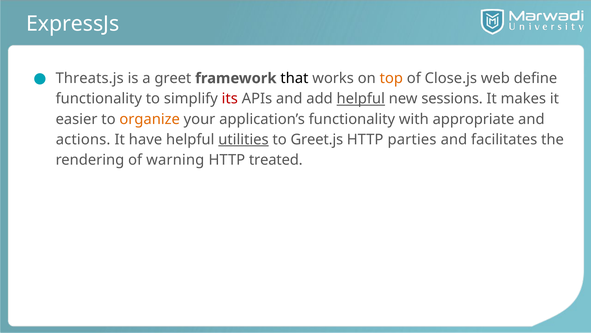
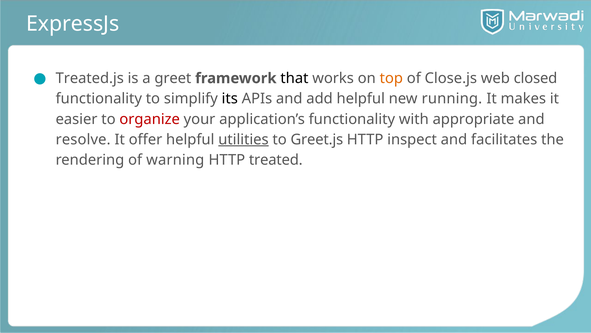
Threats.js: Threats.js -> Treated.js
define: define -> closed
its colour: red -> black
helpful at (361, 99) underline: present -> none
sessions: sessions -> running
organize colour: orange -> red
actions: actions -> resolve
have: have -> offer
parties: parties -> inspect
